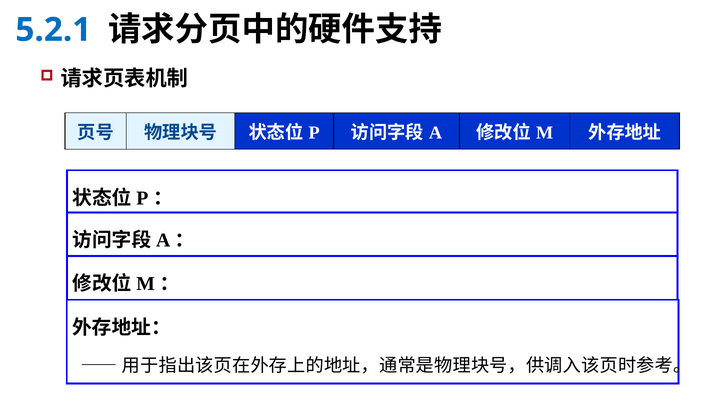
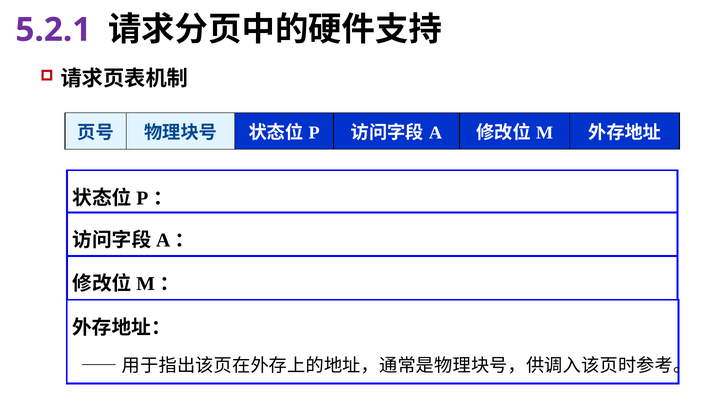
5.2.1 colour: blue -> purple
